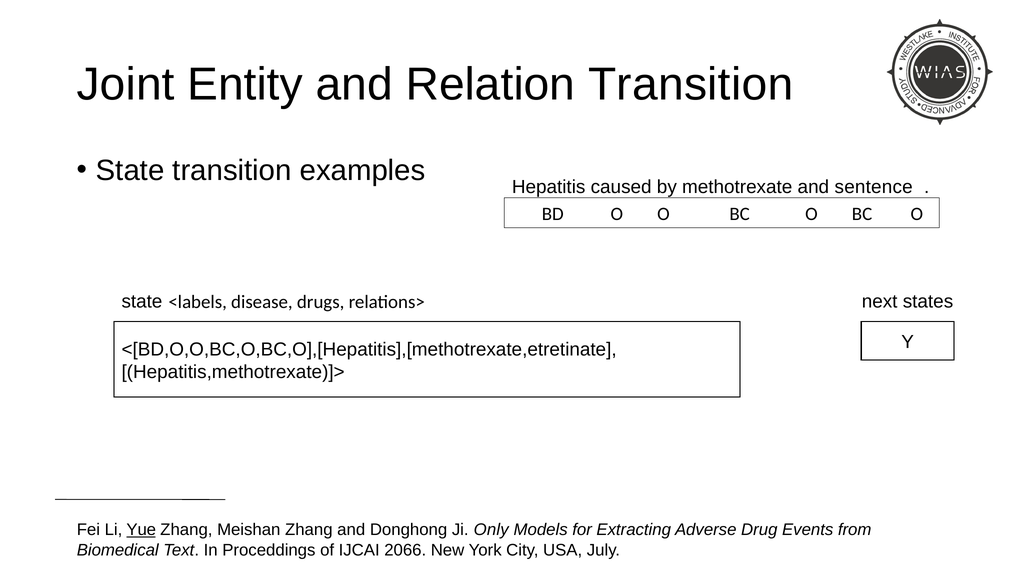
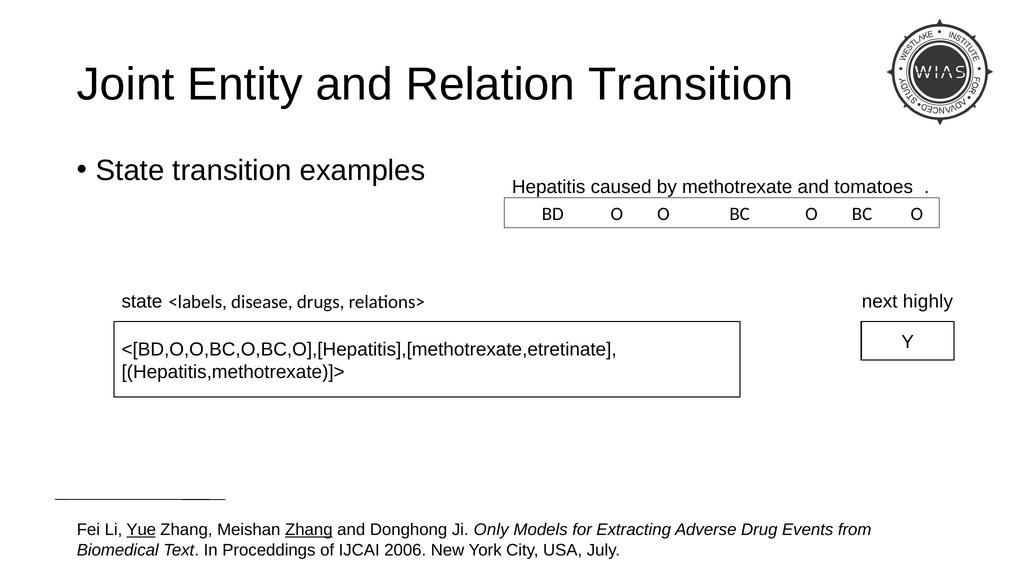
sentence: sentence -> tomatoes
states: states -> highly
Zhang at (309, 530) underline: none -> present
2066: 2066 -> 2006
